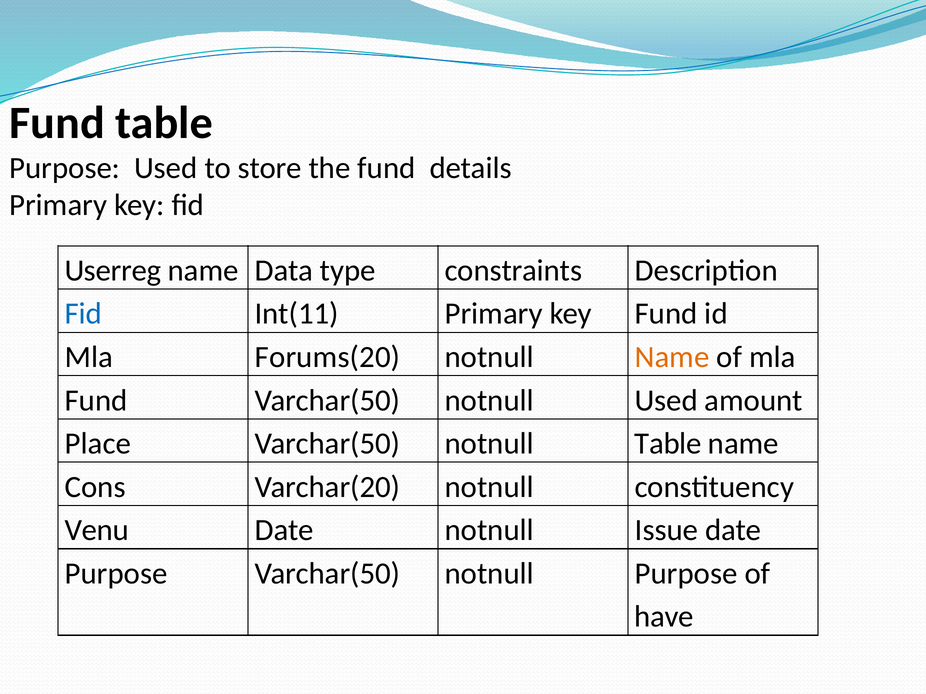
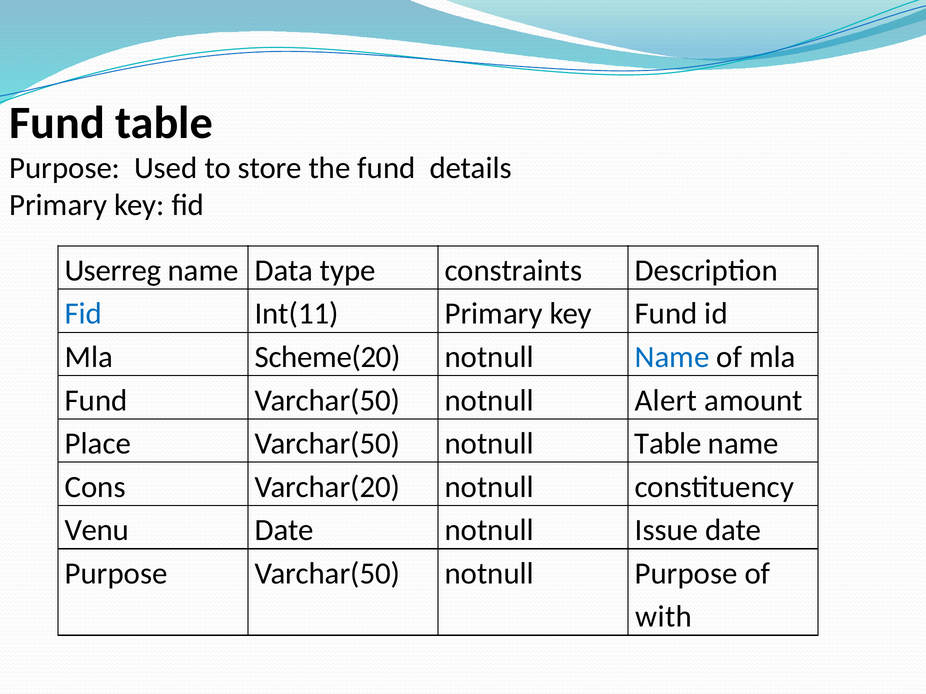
Forums(20: Forums(20 -> Scheme(20
Name at (672, 357) colour: orange -> blue
notnull Used: Used -> Alert
have: have -> with
